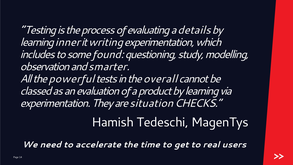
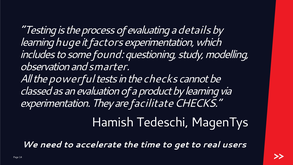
inner: inner -> huge
writing: writing -> factors
the overall: overall -> checks
situation: situation -> facilitate
